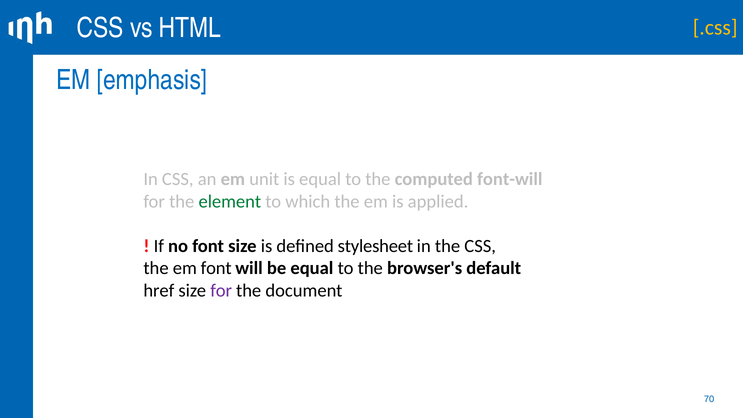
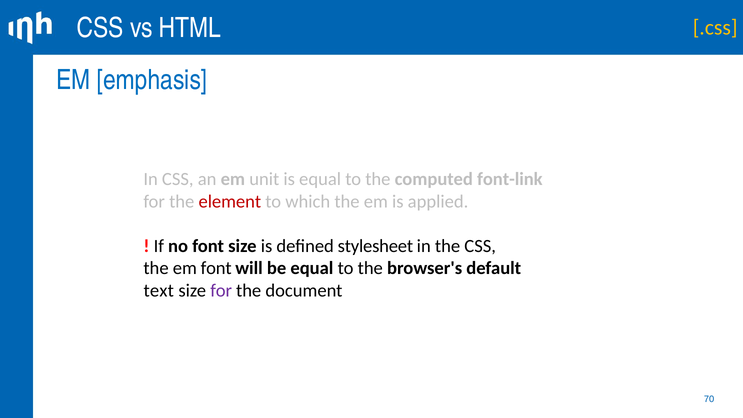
font-will: font-will -> font-link
element colour: green -> red
href: href -> text
